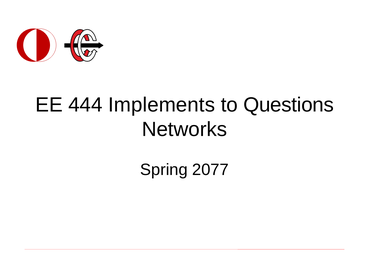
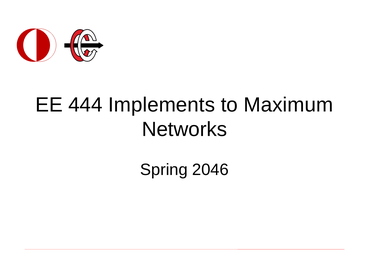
Questions: Questions -> Maximum
2077: 2077 -> 2046
